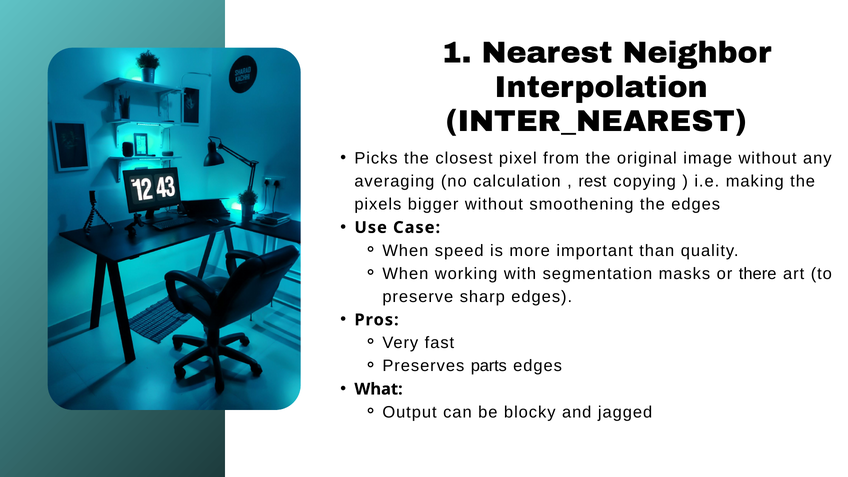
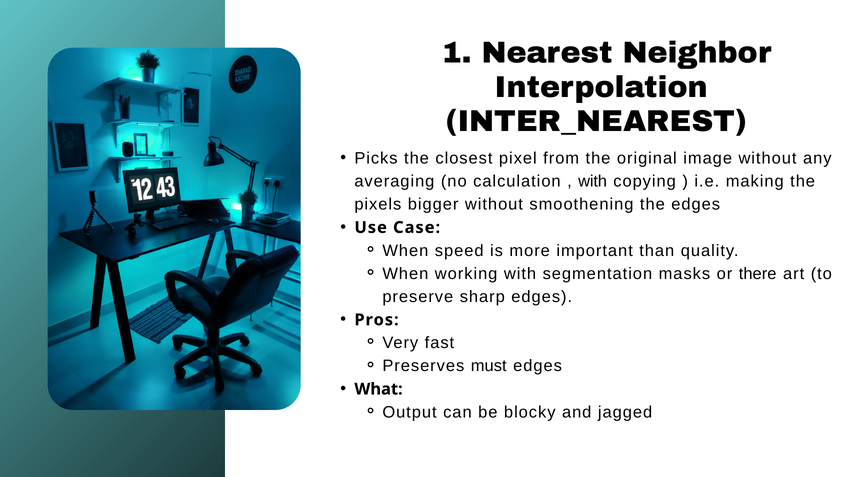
rest at (592, 181): rest -> with
parts: parts -> must
